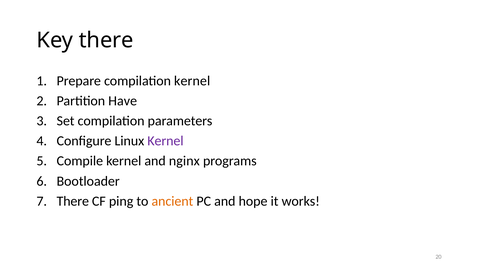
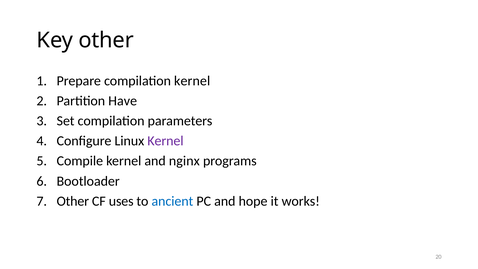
Key there: there -> other
There at (73, 201): There -> Other
ping: ping -> uses
ancient colour: orange -> blue
